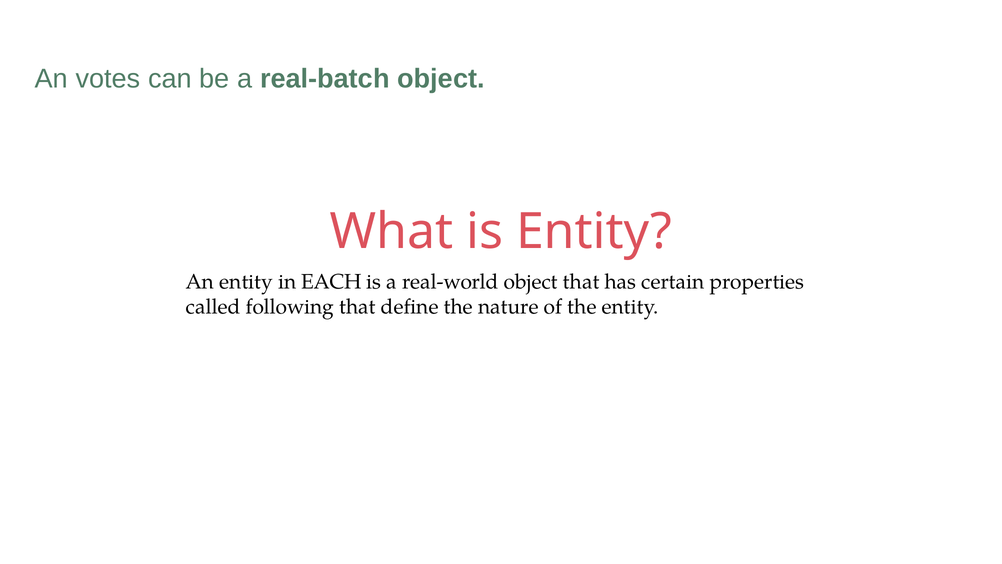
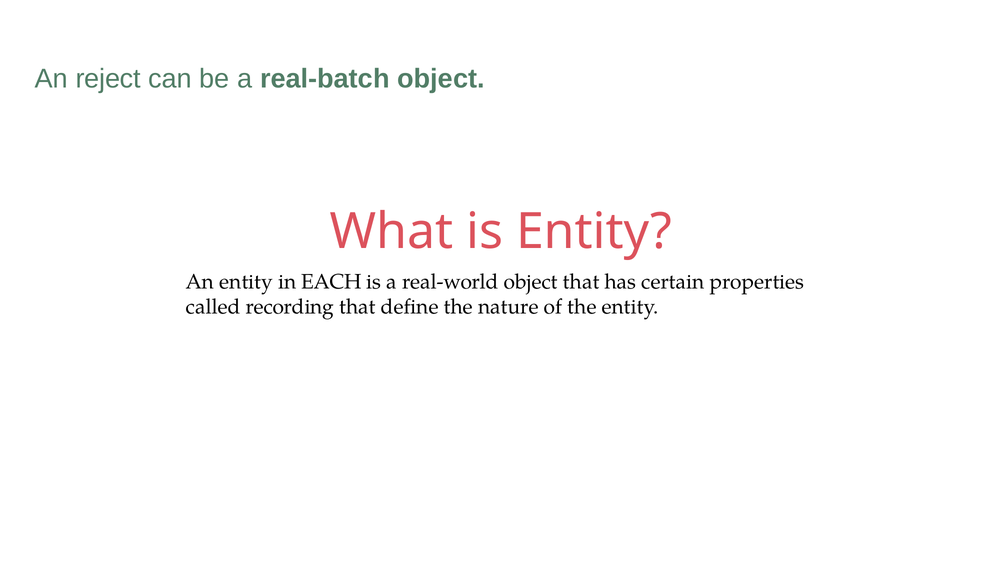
votes: votes -> reject
following: following -> recording
